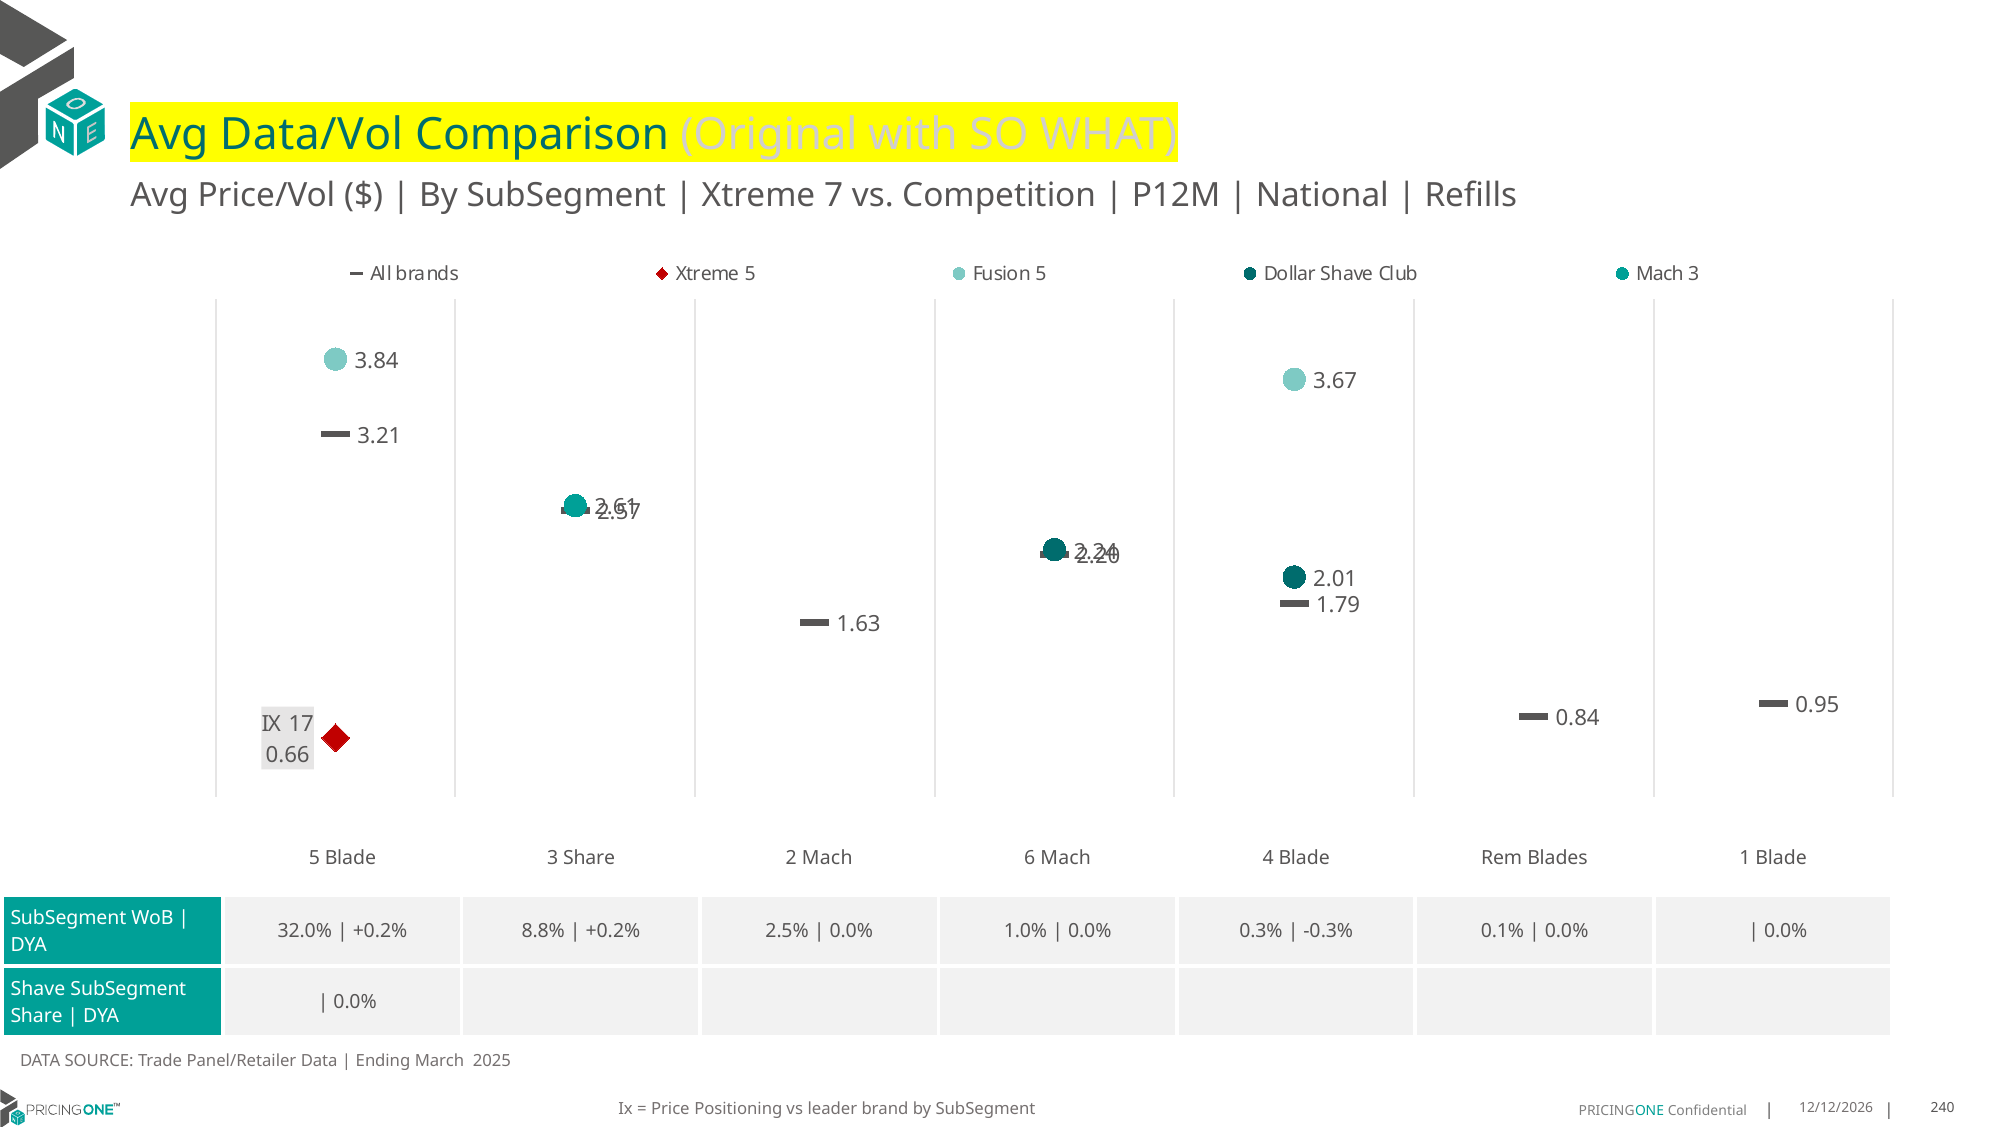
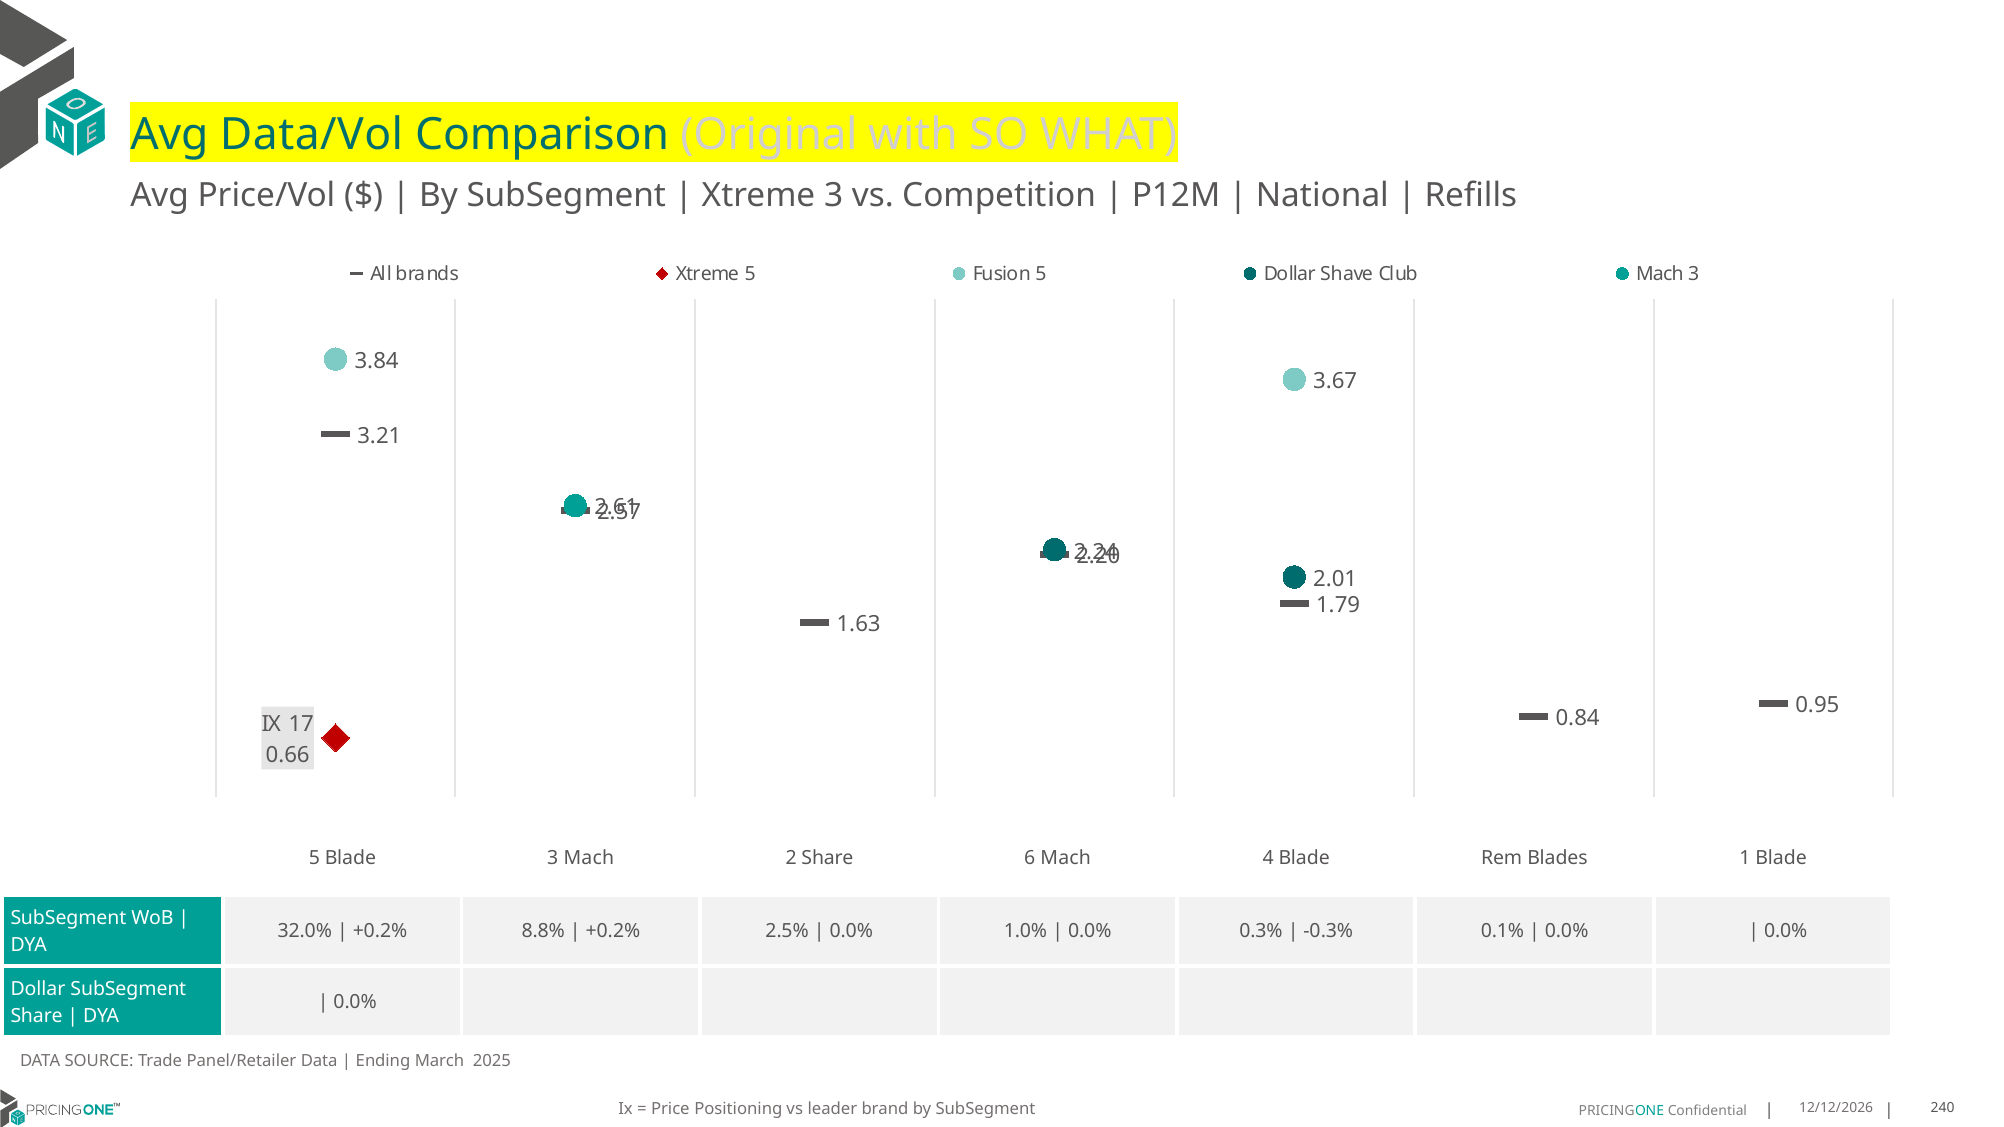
Xtreme 7: 7 -> 3
3 Share: Share -> Mach
2 Mach: Mach -> Share
Shave at (38, 989): Shave -> Dollar
